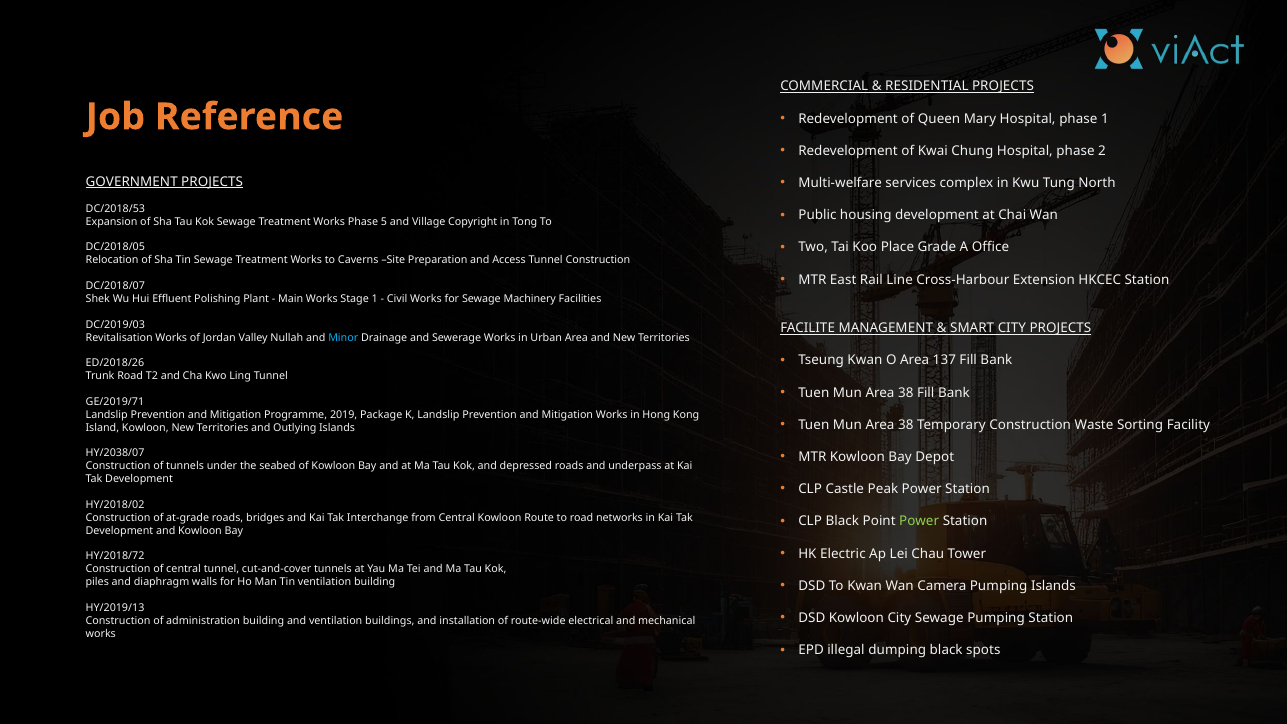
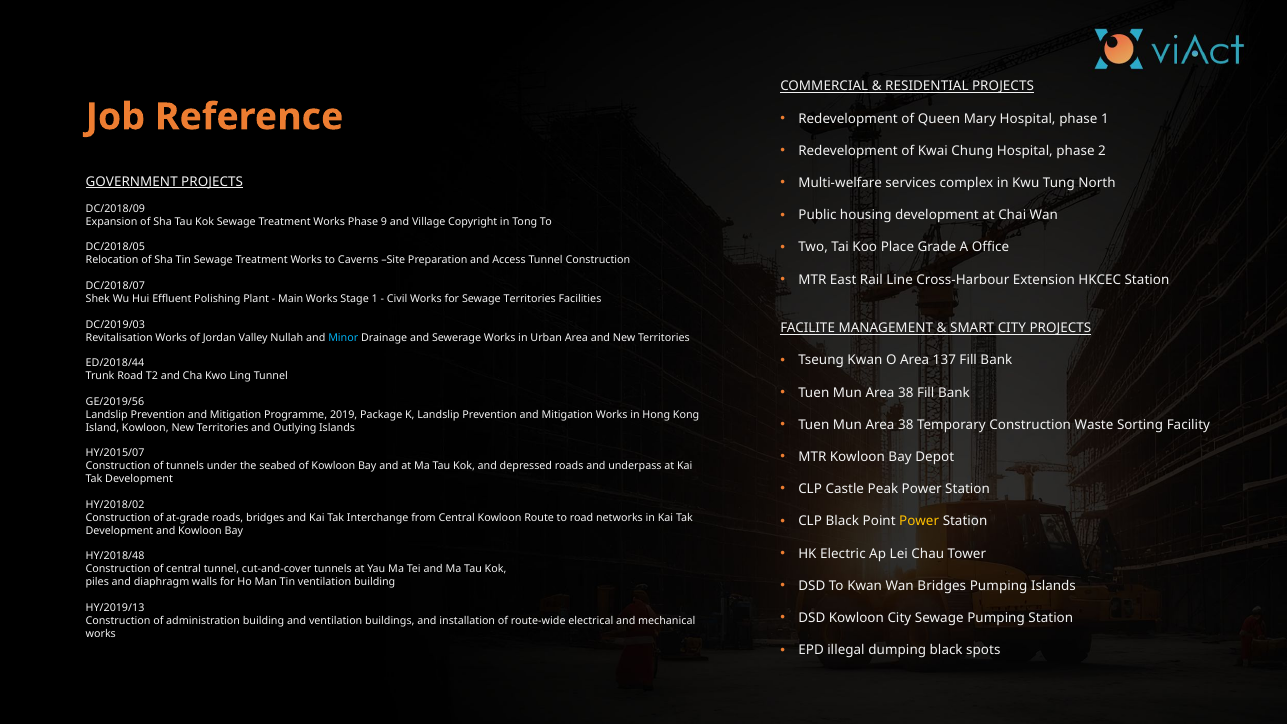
DC/2018/53: DC/2018/53 -> DC/2018/09
5: 5 -> 9
Sewage Machinery: Machinery -> Territories
ED/2018/26: ED/2018/26 -> ED/2018/44
GE/2019/71: GE/2019/71 -> GE/2019/56
HY/2038/07: HY/2038/07 -> HY/2015/07
Power at (919, 521) colour: light green -> yellow
HY/2018/72: HY/2018/72 -> HY/2018/48
Wan Camera: Camera -> Bridges
